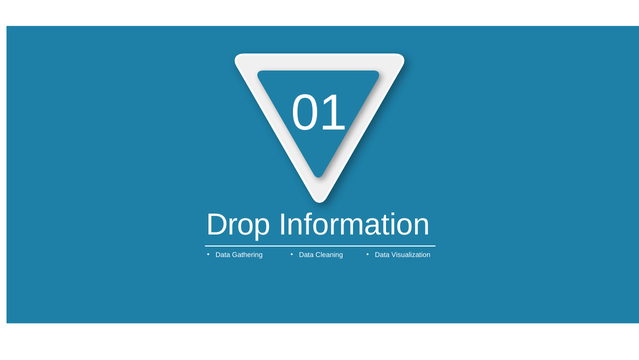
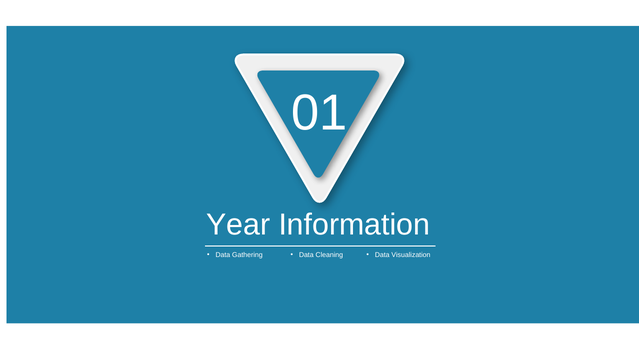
Drop: Drop -> Year
